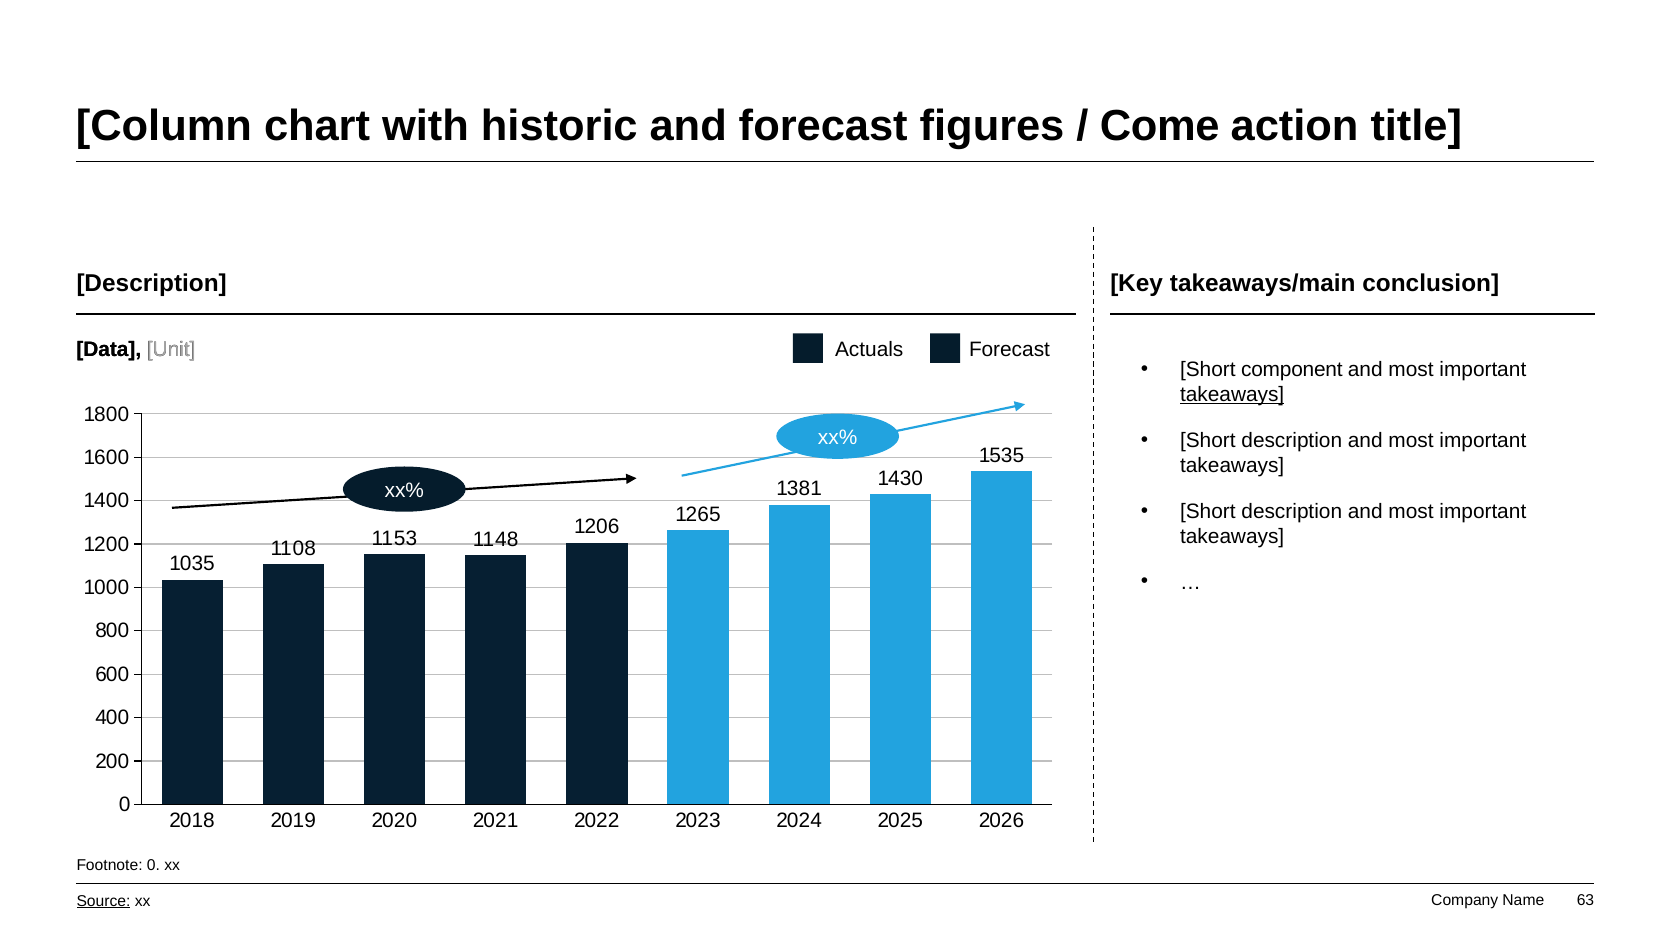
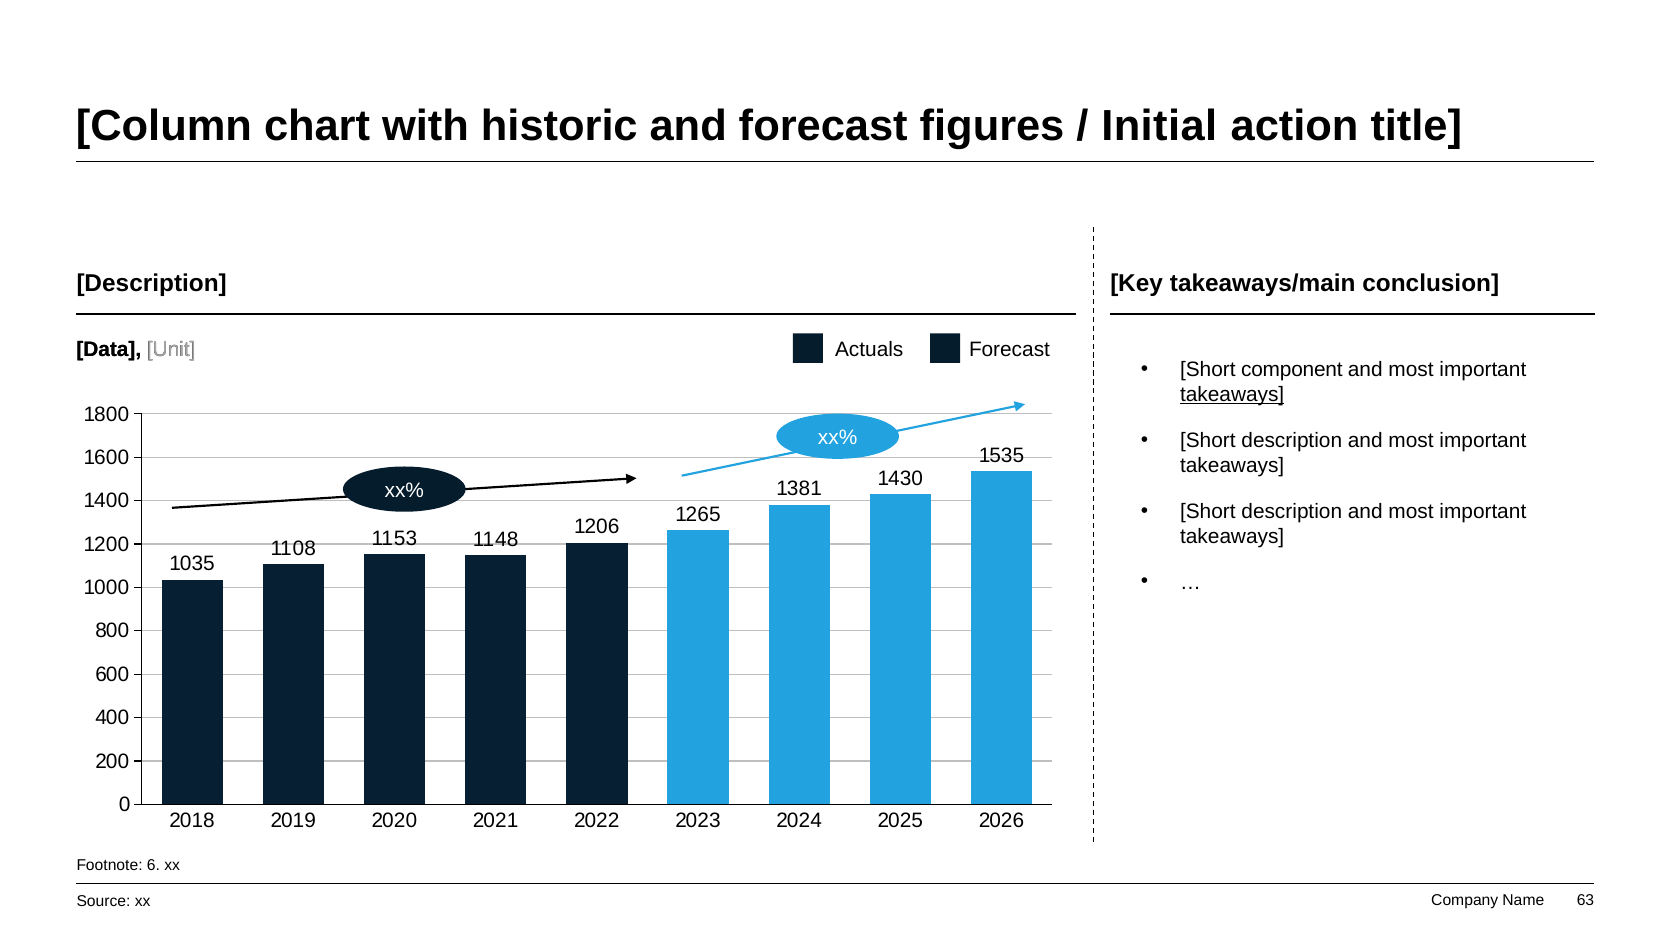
Come: Come -> Initial
Footnote 0: 0 -> 6
Source underline: present -> none
